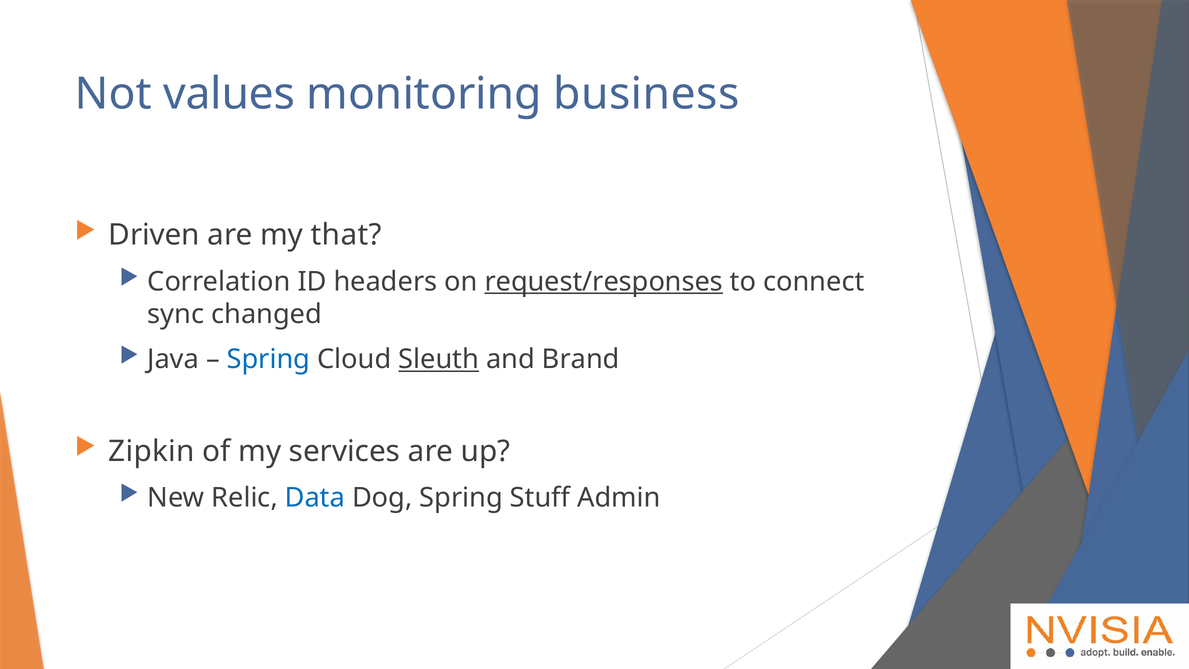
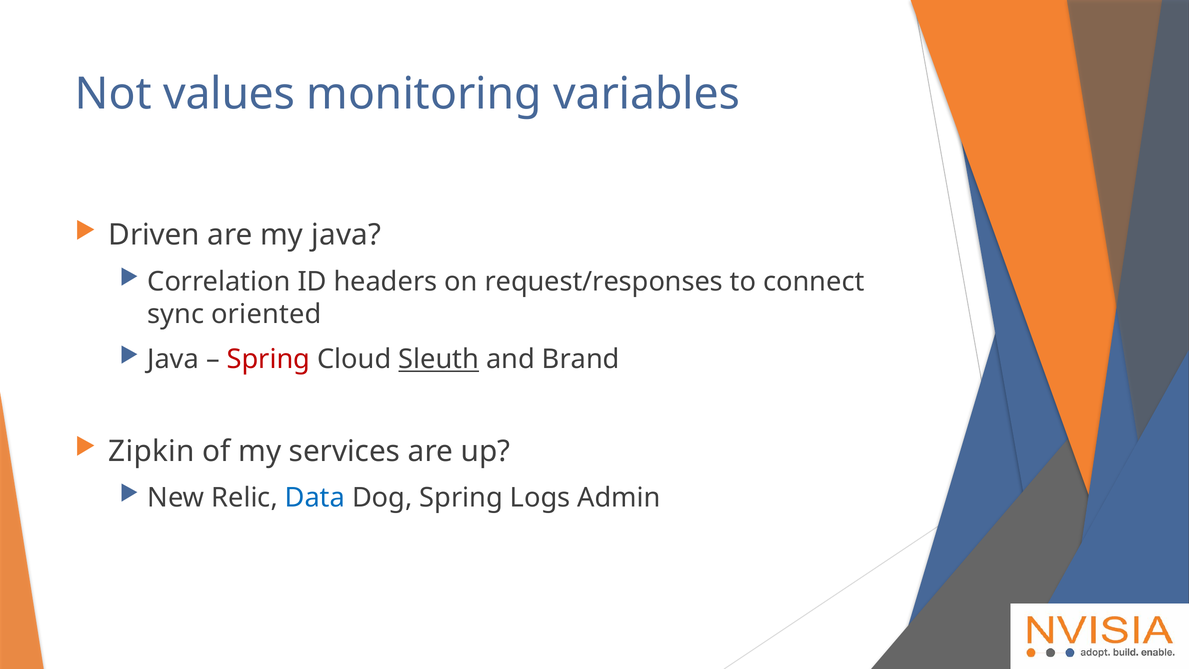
business: business -> variables
my that: that -> java
request/responses underline: present -> none
changed: changed -> oriented
Spring at (268, 359) colour: blue -> red
Stuff: Stuff -> Logs
